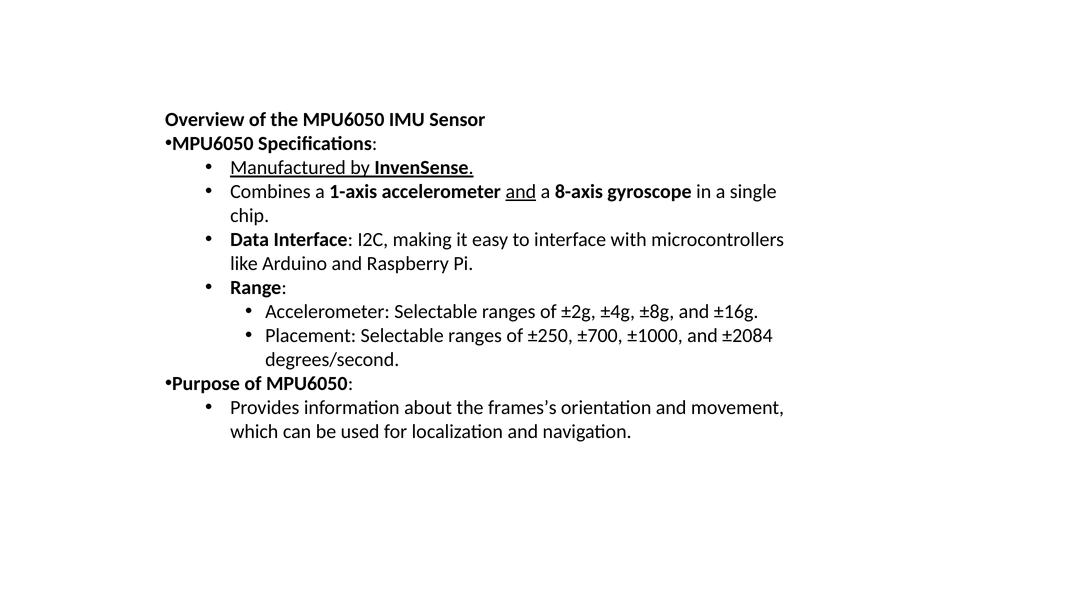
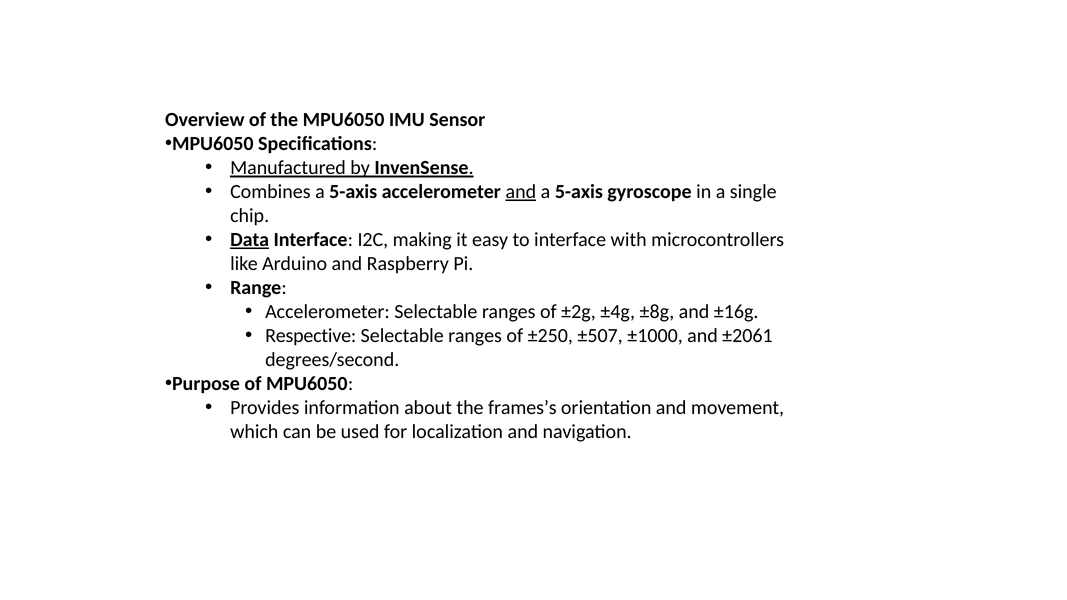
Combines a 1-axis: 1-axis -> 5-axis
8-axis at (579, 192): 8-axis -> 5-axis
Data underline: none -> present
Placement: Placement -> Respective
±700: ±700 -> ±507
±2084: ±2084 -> ±2061
